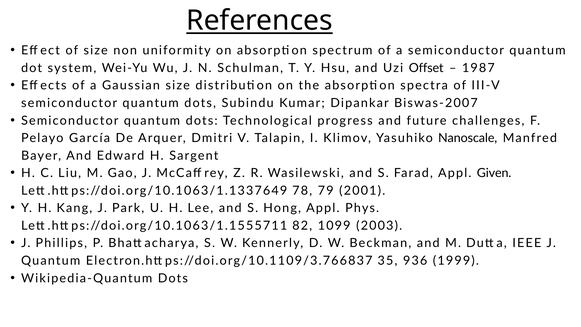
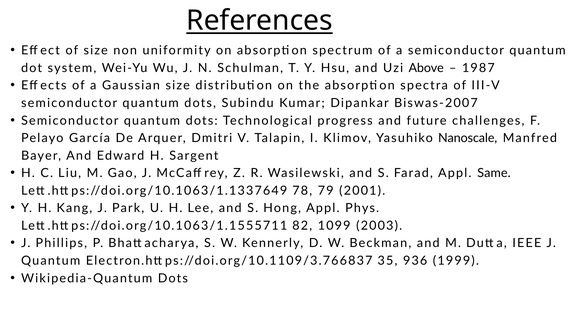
Offset: Offset -> Above
Given: Given -> Same
